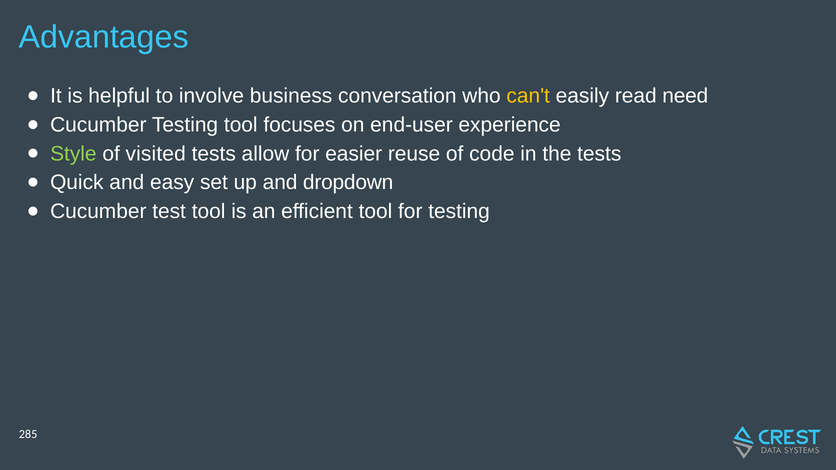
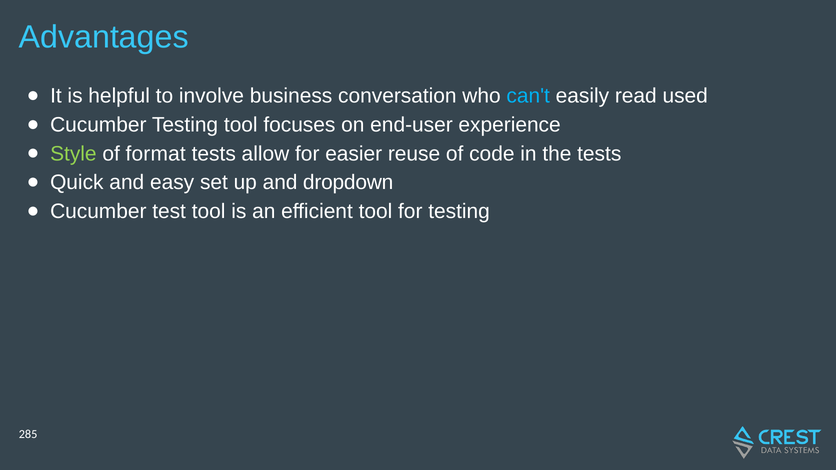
can't colour: yellow -> light blue
need: need -> used
visited: visited -> format
